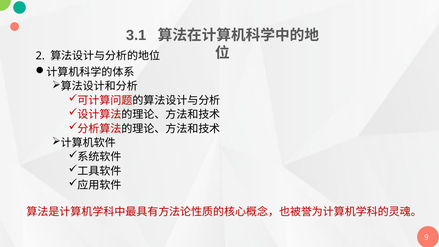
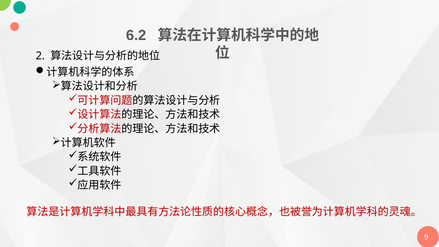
3.1: 3.1 -> 6.2
